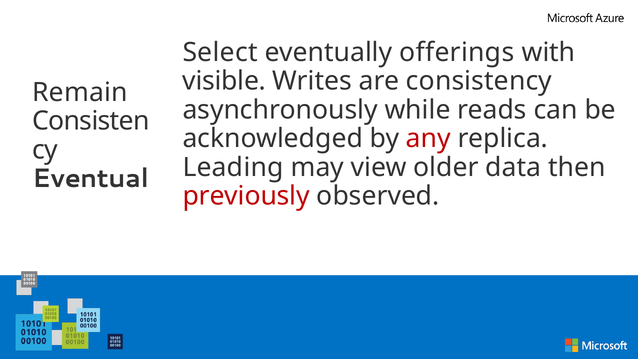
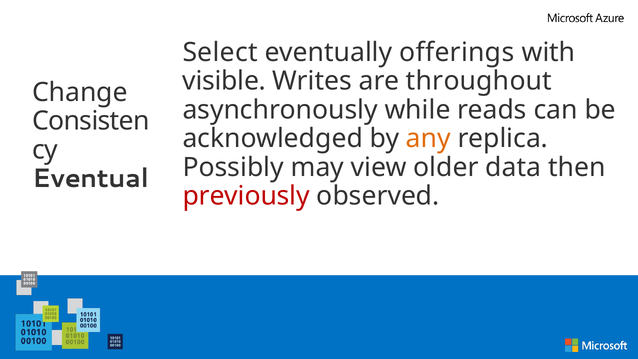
consistency: consistency -> throughout
Remain: Remain -> Change
any colour: red -> orange
Leading: Leading -> Possibly
